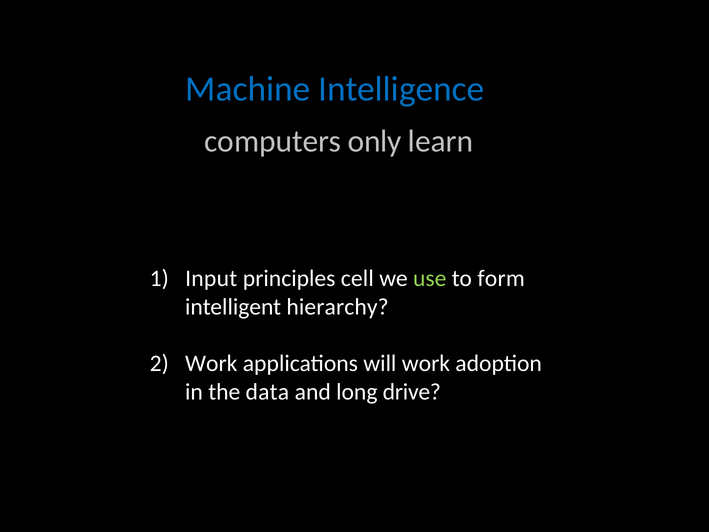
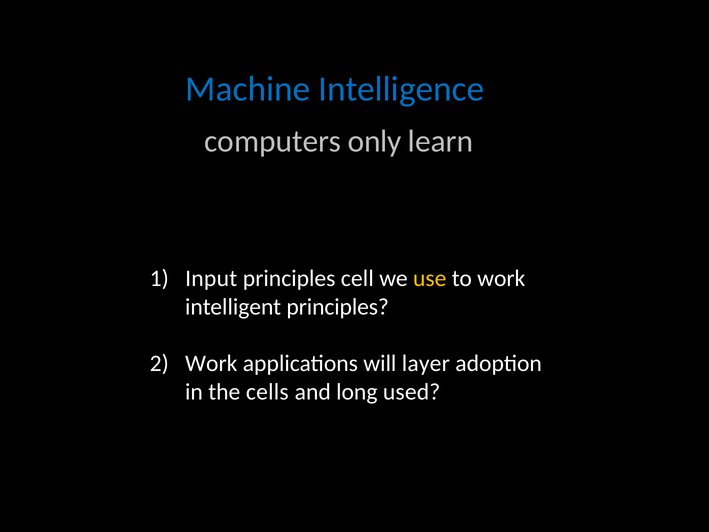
use colour: light green -> yellow
to form: form -> work
intelligent hierarchy: hierarchy -> principles
will work: work -> layer
data: data -> cells
drive: drive -> used
